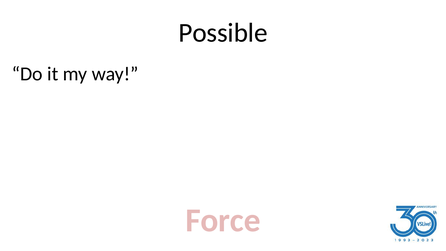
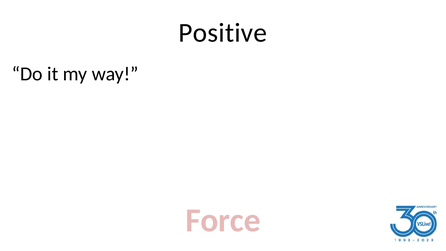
Possible: Possible -> Positive
